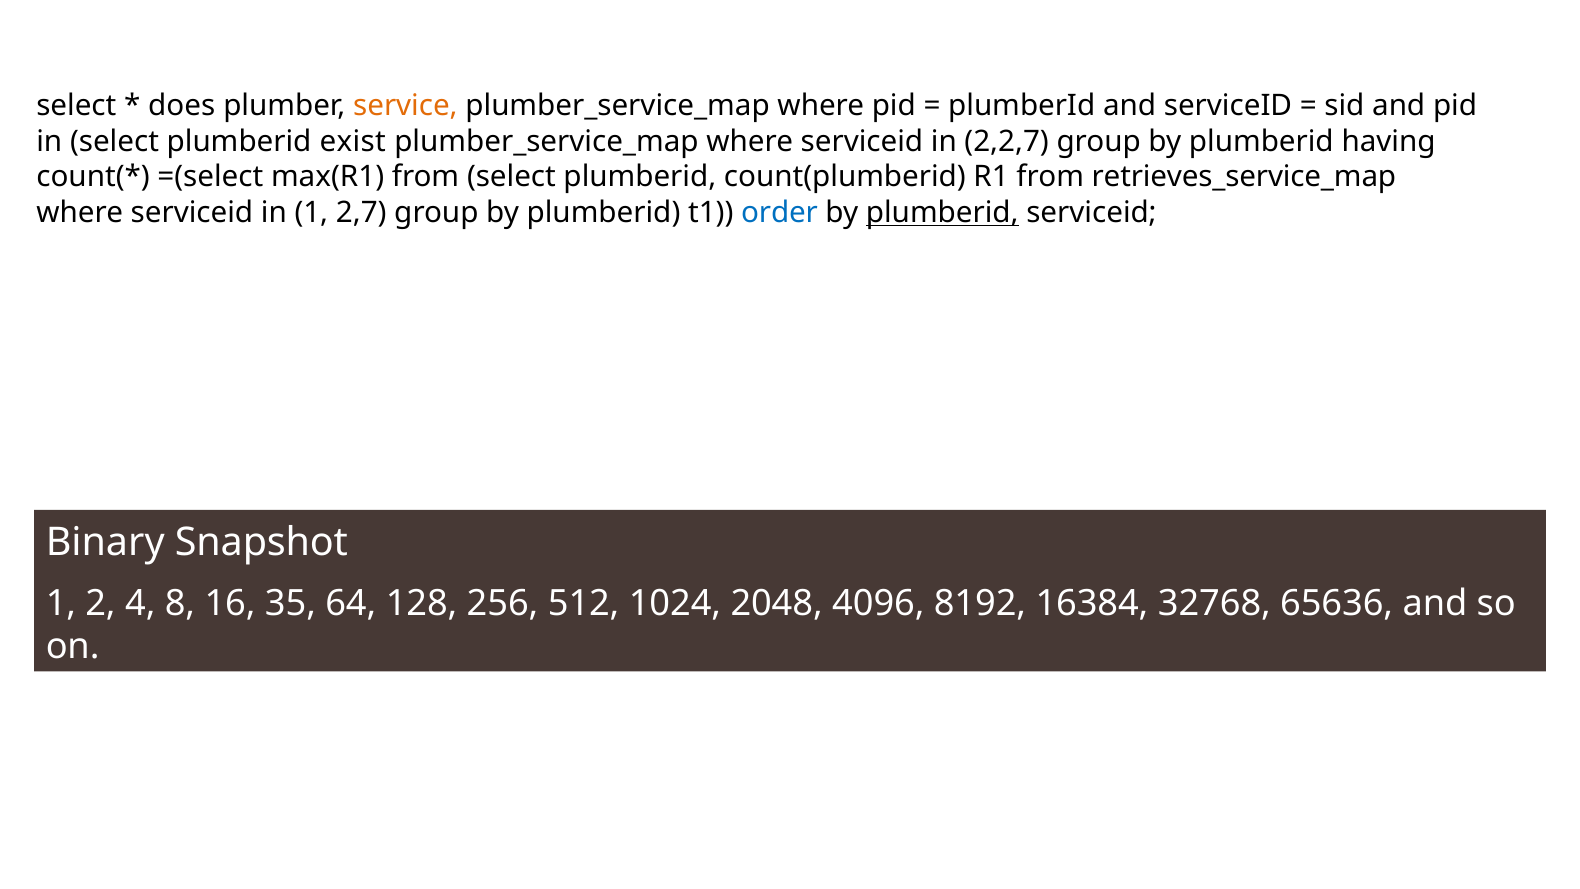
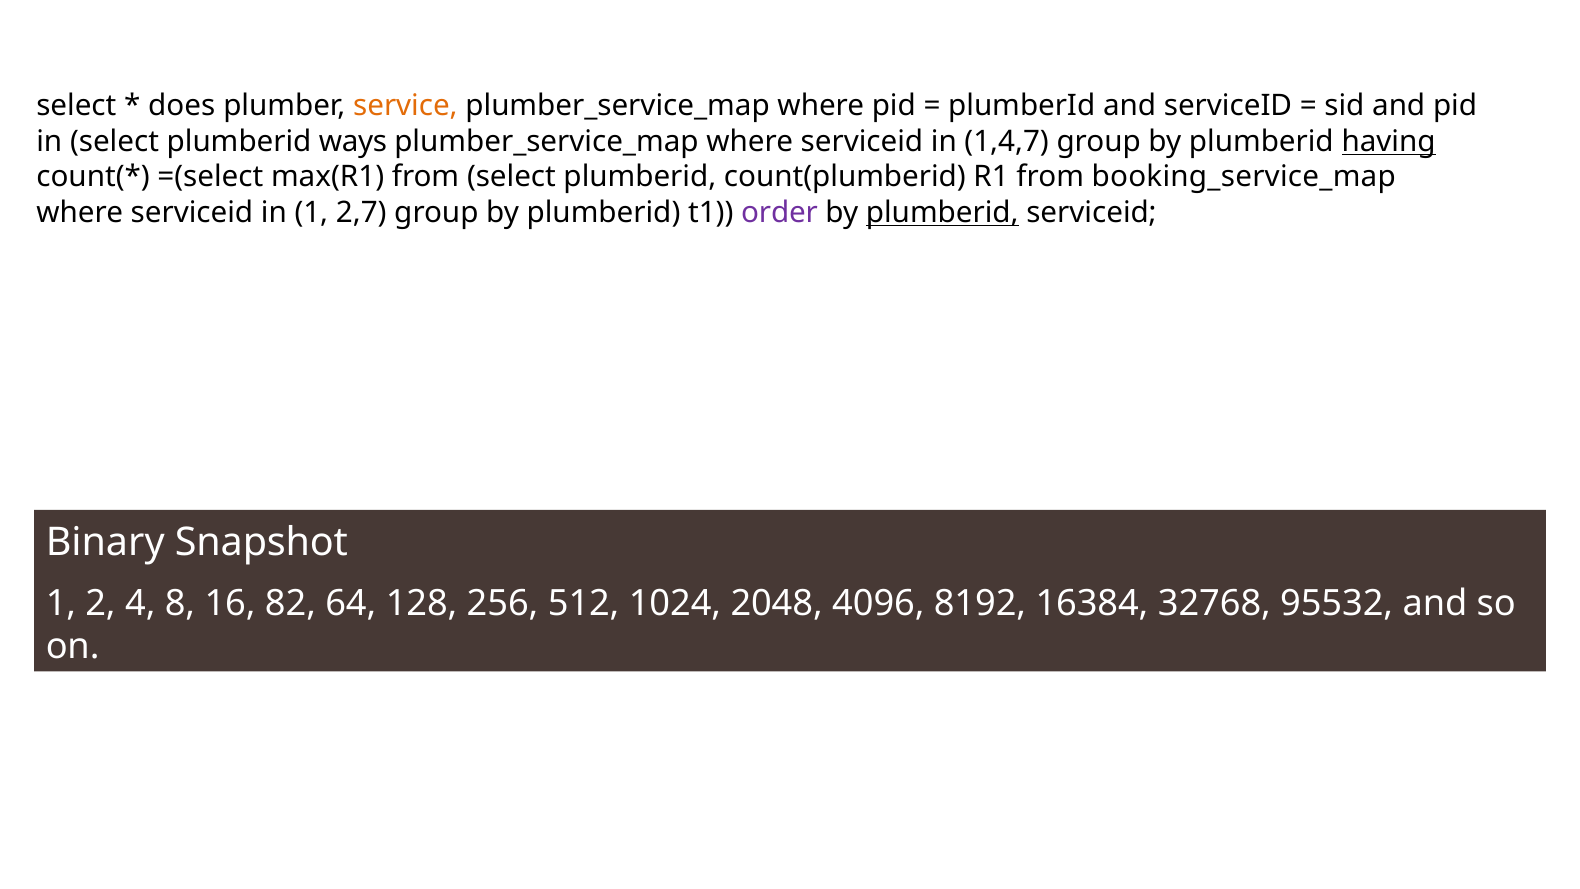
exist: exist -> ways
2,2,7: 2,2,7 -> 1,4,7
having underline: none -> present
retrieves_service_map: retrieves_service_map -> booking_service_map
order colour: blue -> purple
35: 35 -> 82
65636: 65636 -> 95532
